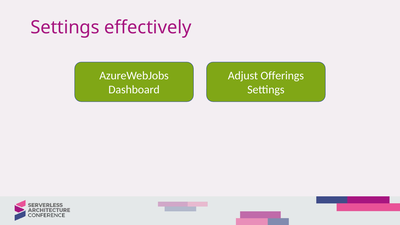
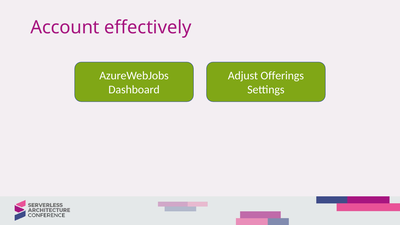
Settings at (65, 28): Settings -> Account
